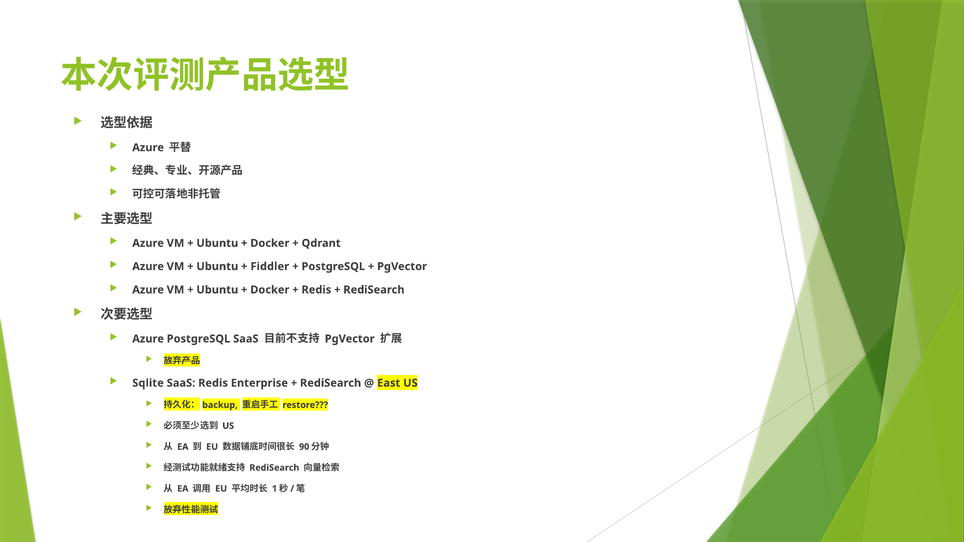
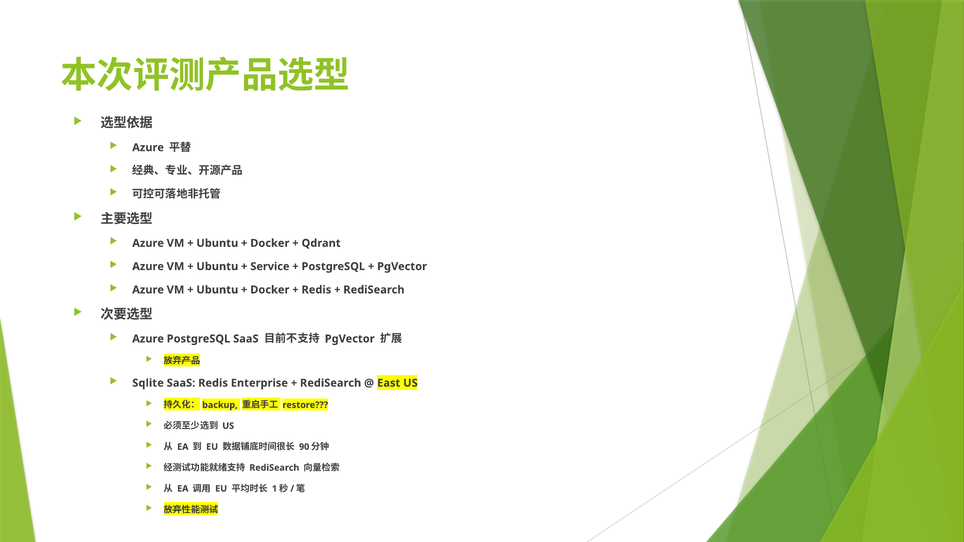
Fiddler: Fiddler -> Service
